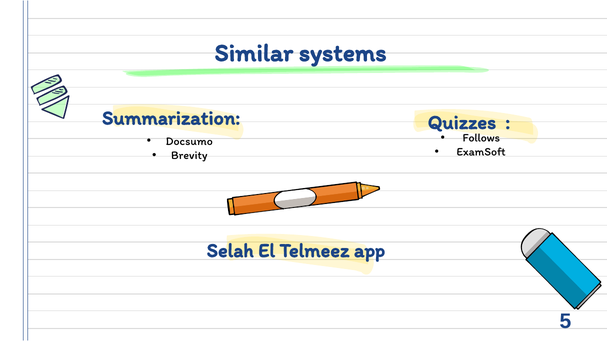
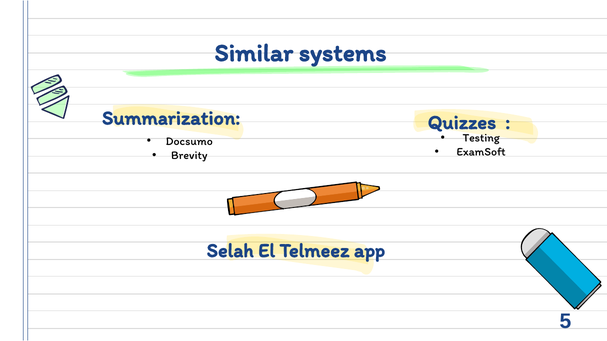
Follows: Follows -> Testing
